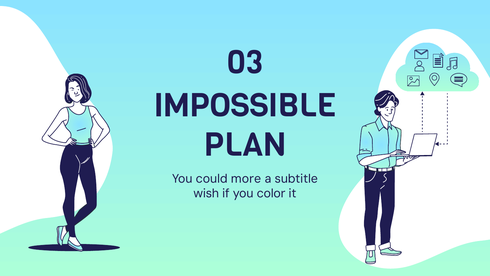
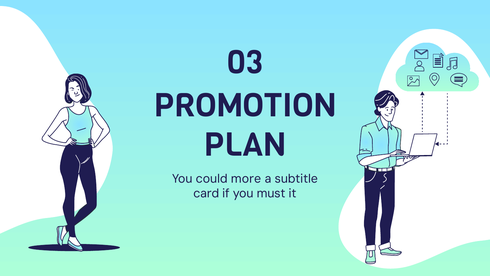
IMPOSSIBLE: IMPOSSIBLE -> PROMOTION
wish: wish -> card
color: color -> must
